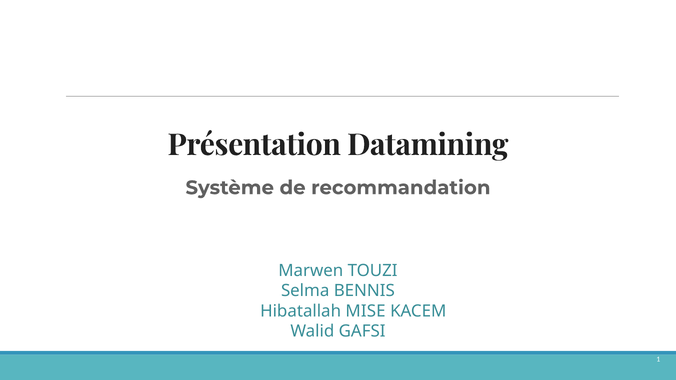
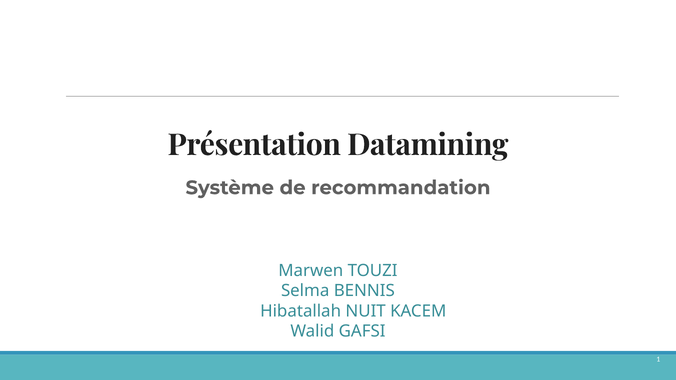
MISE: MISE -> NUIT
